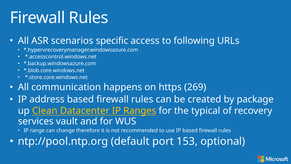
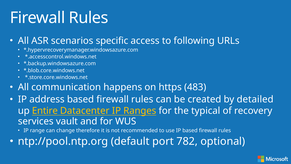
269: 269 -> 483
package: package -> detailed
Clean: Clean -> Entire
153: 153 -> 782
